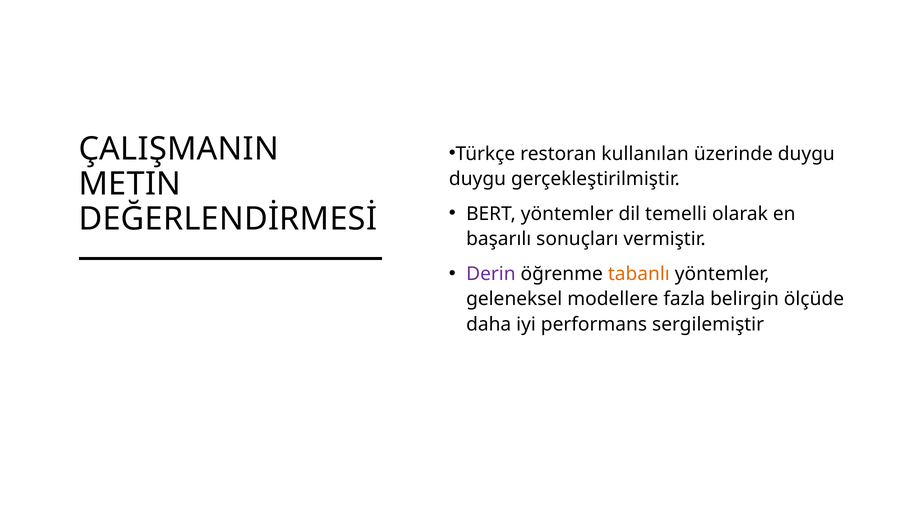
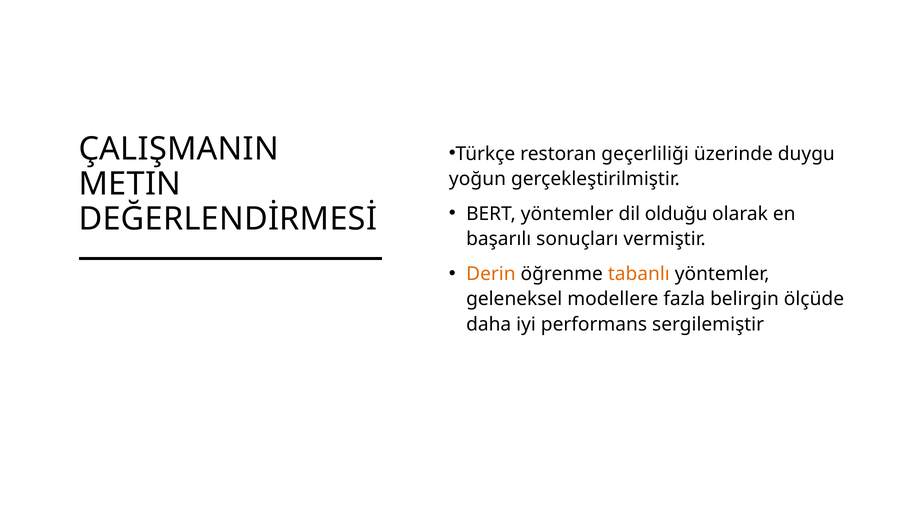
kullanılan: kullanılan -> geçerliliği
duygu at (478, 179): duygu -> yoğun
temelli: temelli -> olduğu
Derin colour: purple -> orange
